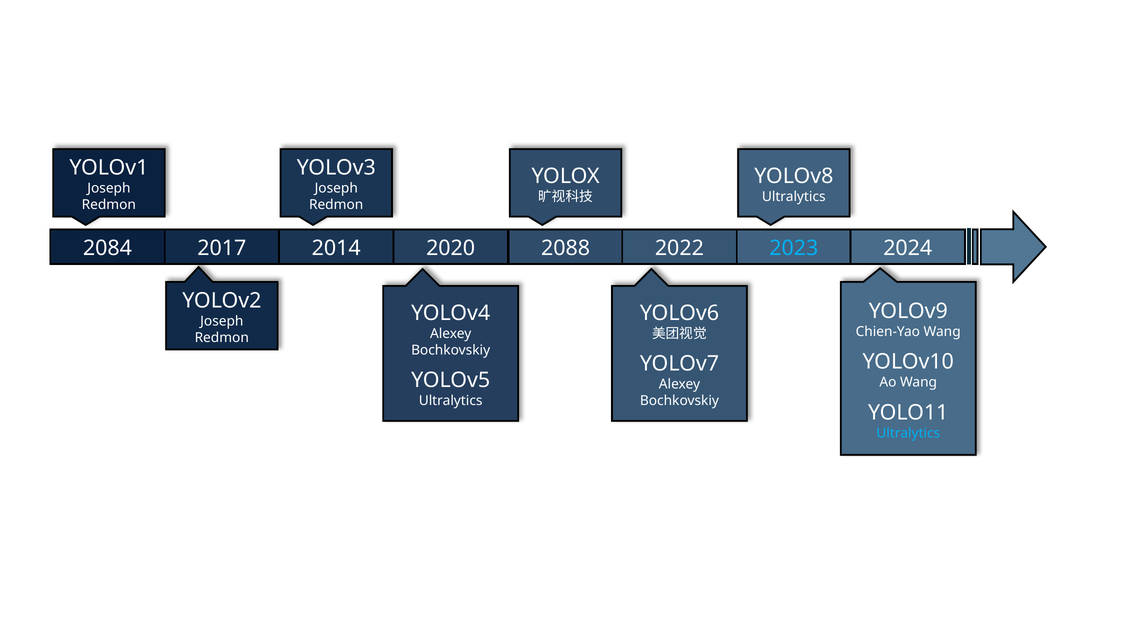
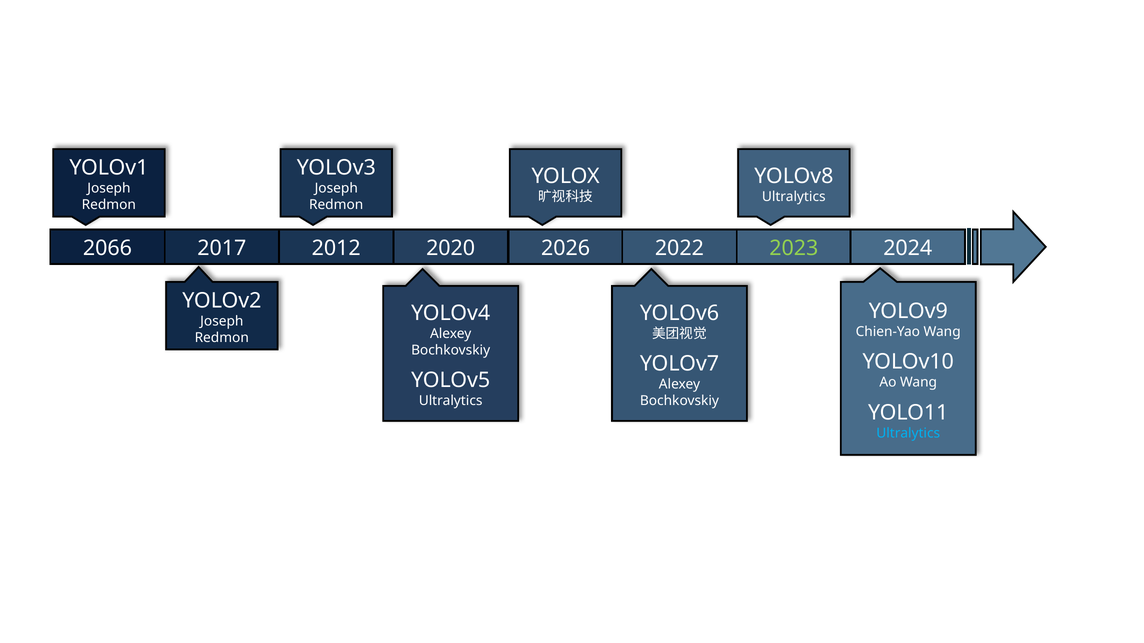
2084: 2084 -> 2066
2014: 2014 -> 2012
2088: 2088 -> 2026
2023 colour: light blue -> light green
